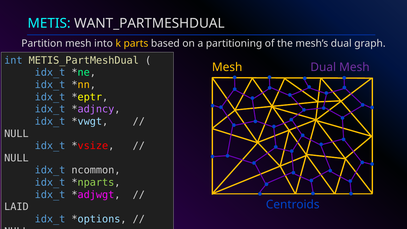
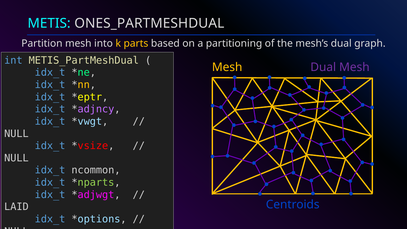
WANT_PARTMESHDUAL: WANT_PARTMESHDUAL -> ONES_PARTMESHDUAL
